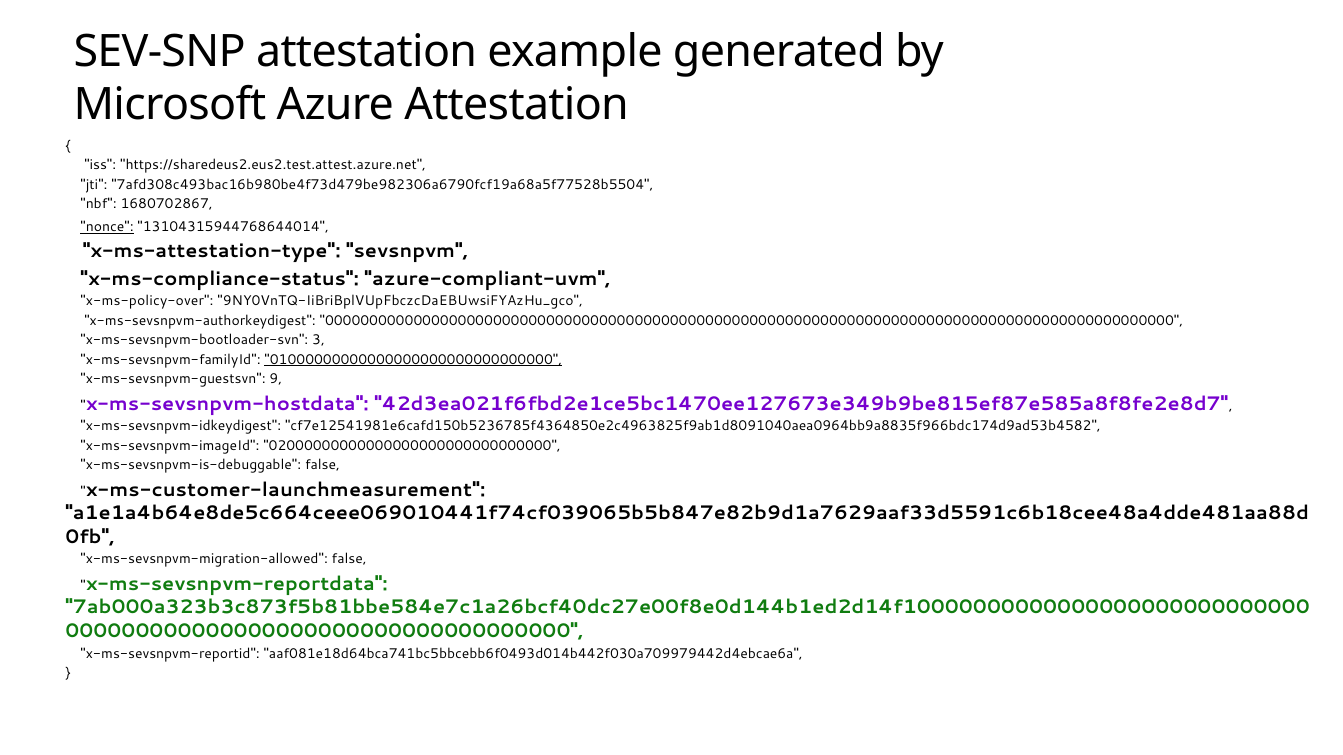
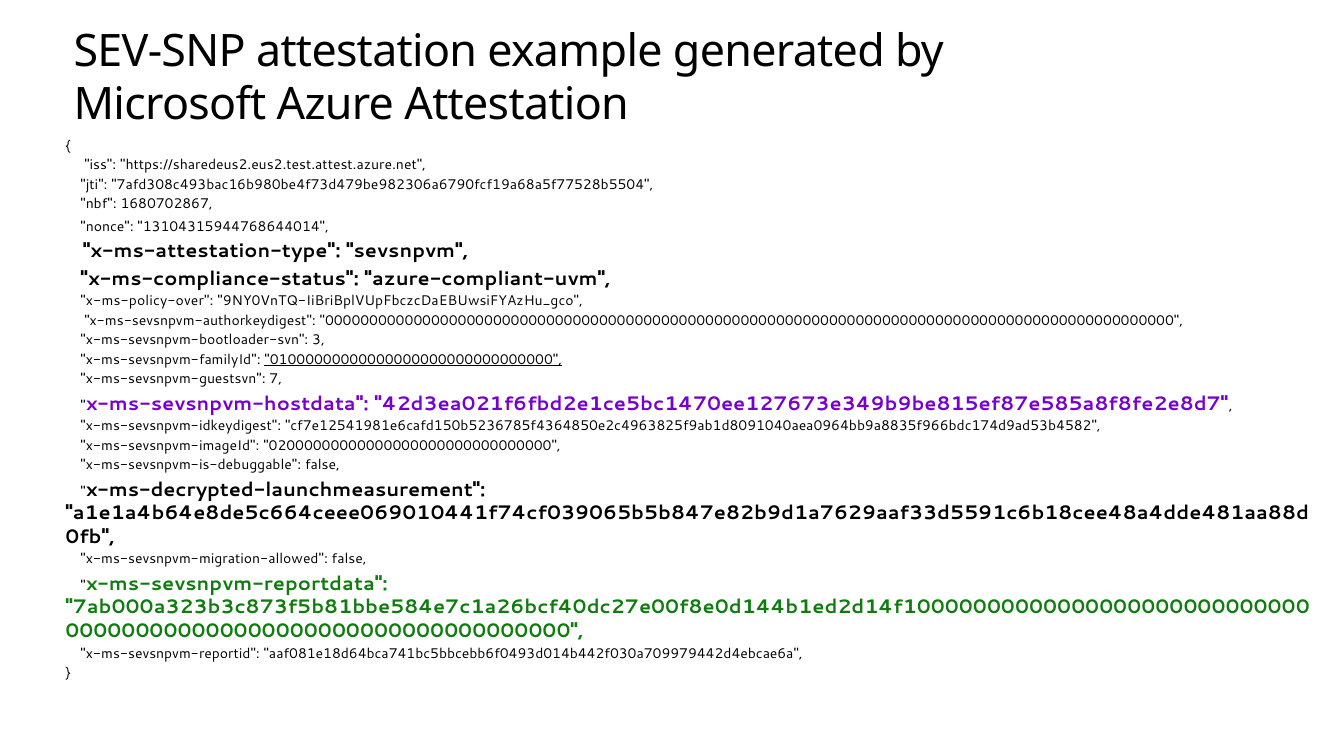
nonce underline: present -> none
9: 9 -> 7
x-ms-customer-launchmeasurement: x-ms-customer-launchmeasurement -> x-ms-decrypted-launchmeasurement
